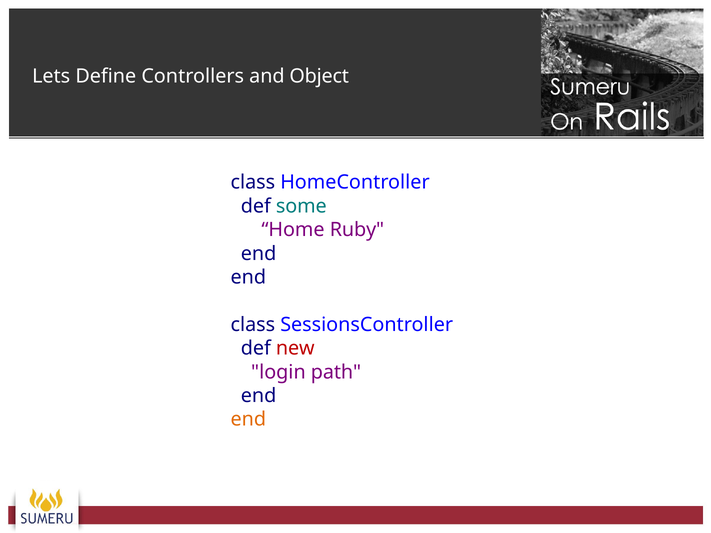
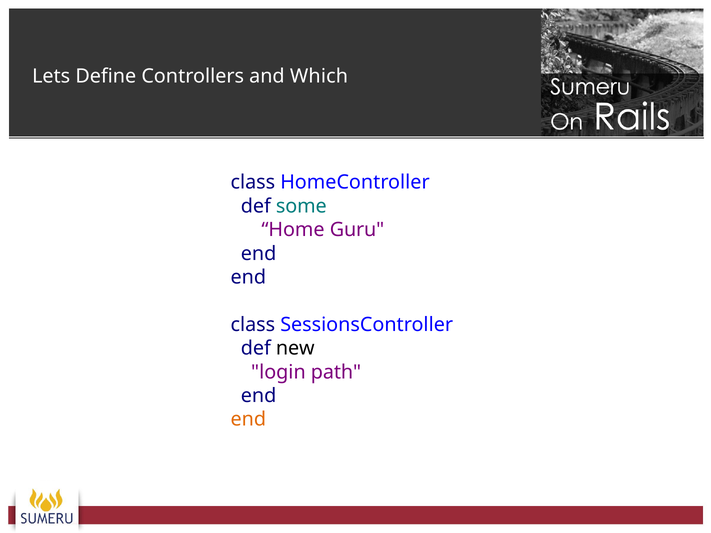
Object: Object -> Which
Ruby: Ruby -> Guru
new colour: red -> black
